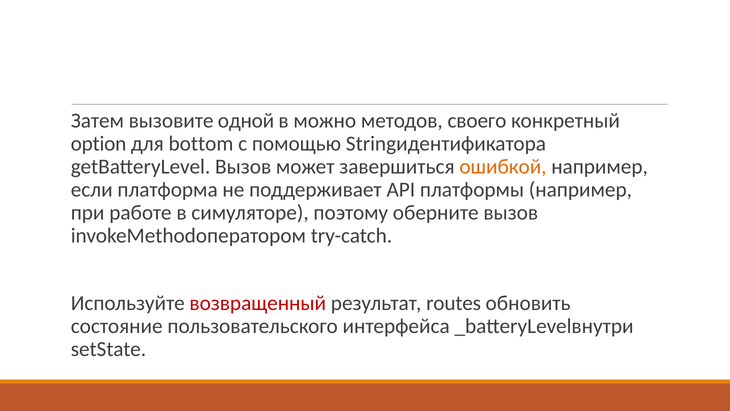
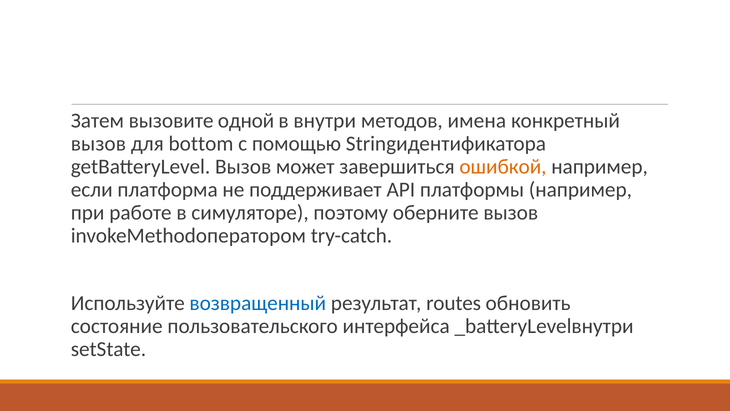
можно: можно -> внутри
своего: своего -> имена
option at (99, 143): option -> вызов
возвращенный colour: red -> blue
